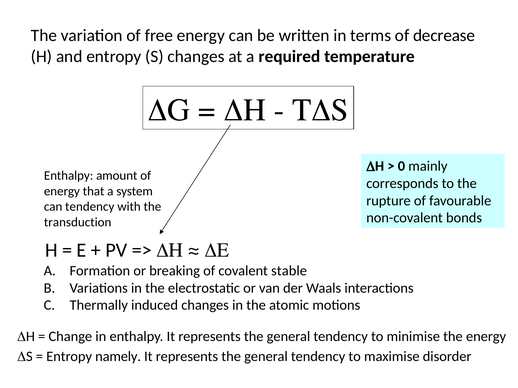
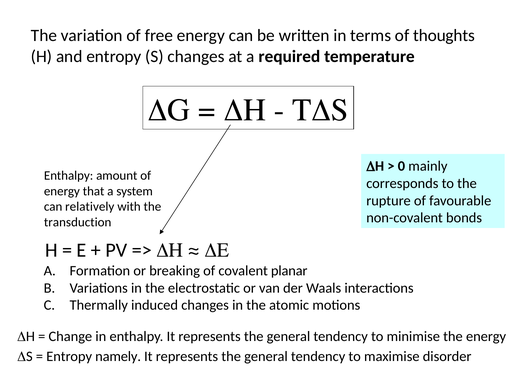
decrease: decrease -> thoughts
can tendency: tendency -> relatively
stable: stable -> planar
